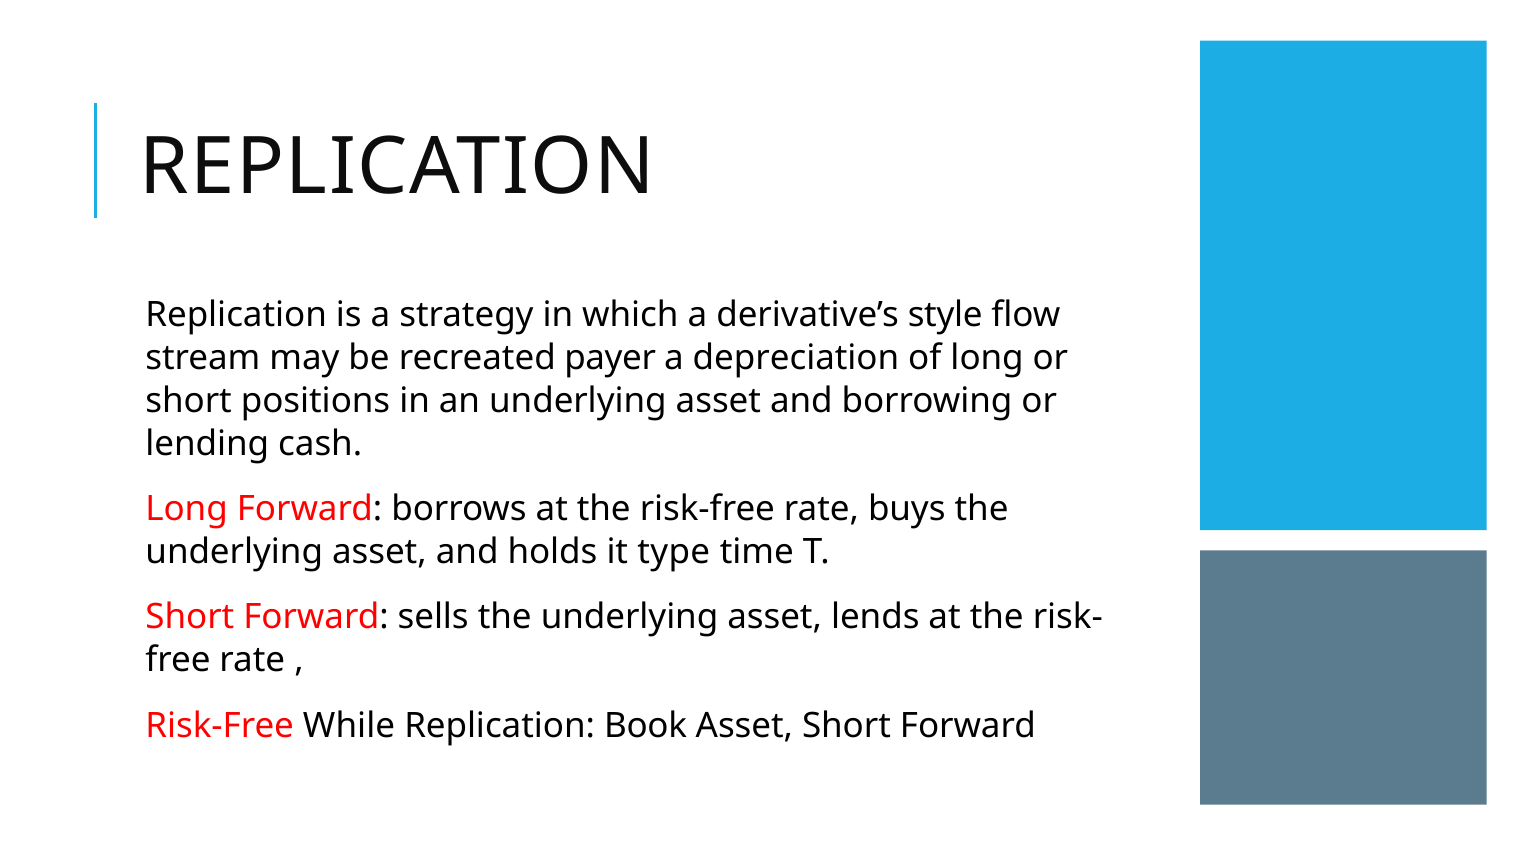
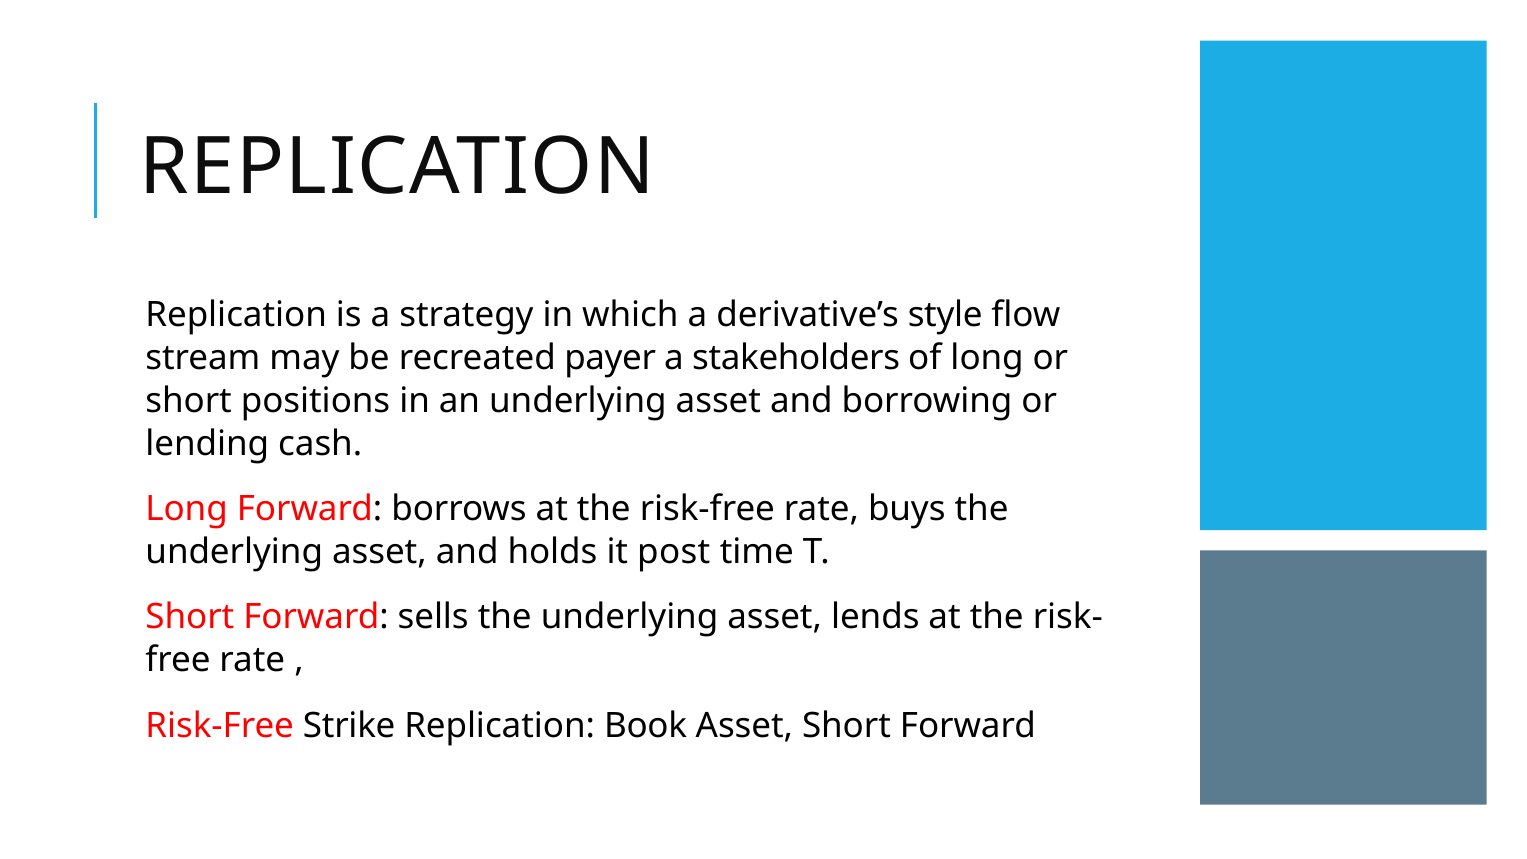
depreciation: depreciation -> stakeholders
type: type -> post
While: While -> Strike
